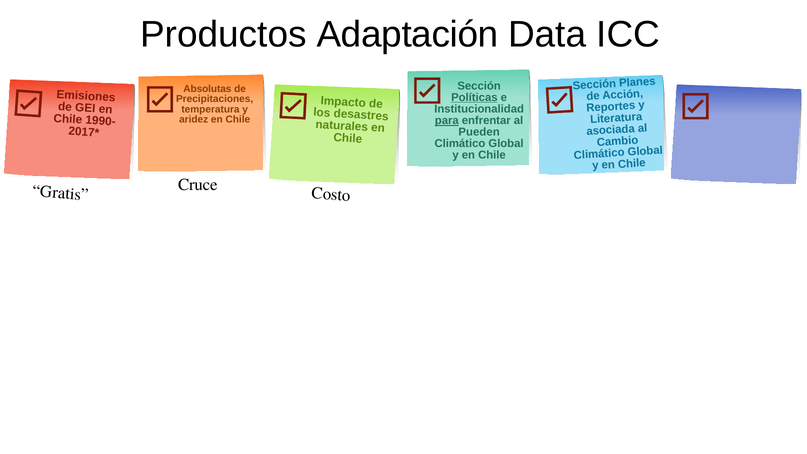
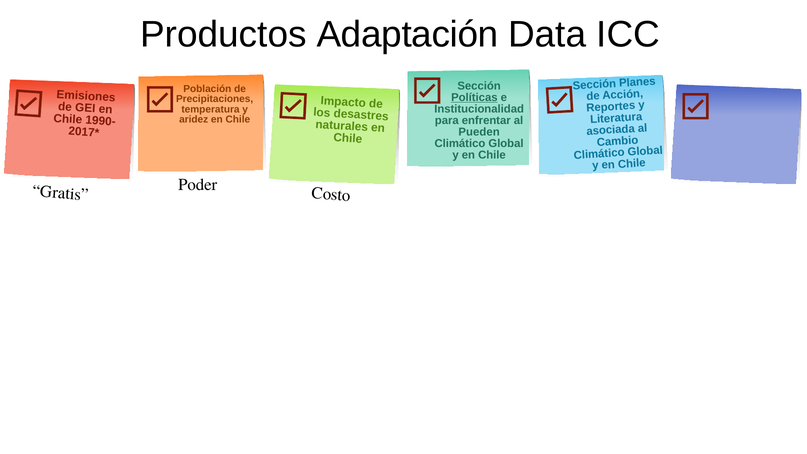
Absolutas: Absolutas -> Población
para underline: present -> none
Cruce: Cruce -> Poder
